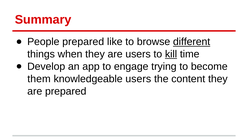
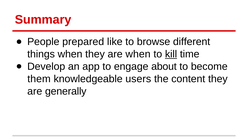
different underline: present -> none
are users: users -> when
trying: trying -> about
are prepared: prepared -> generally
